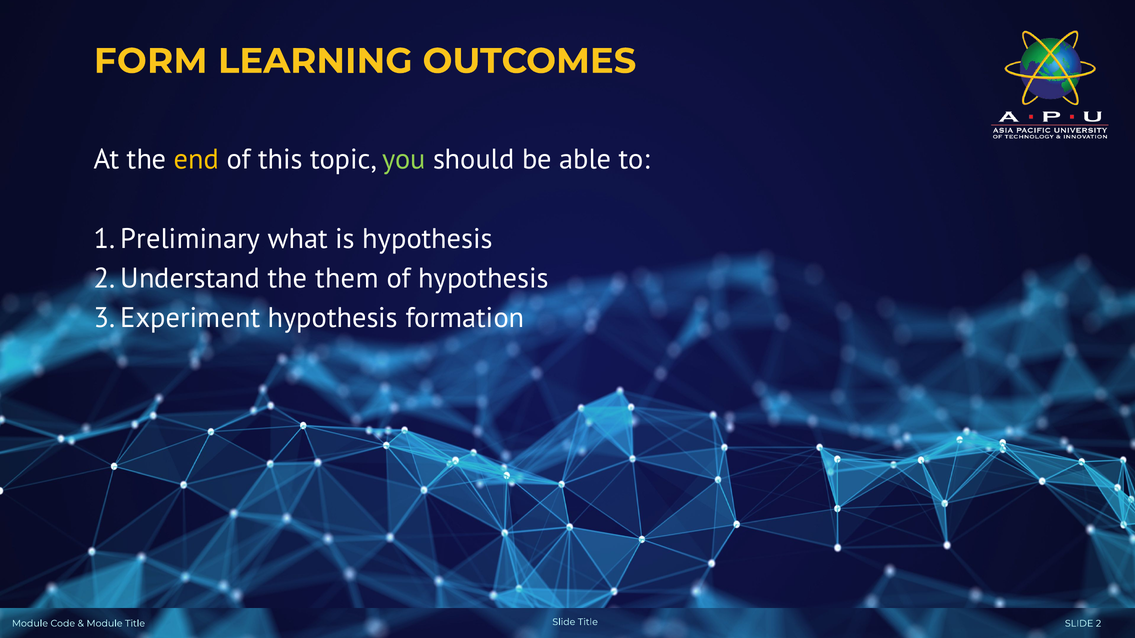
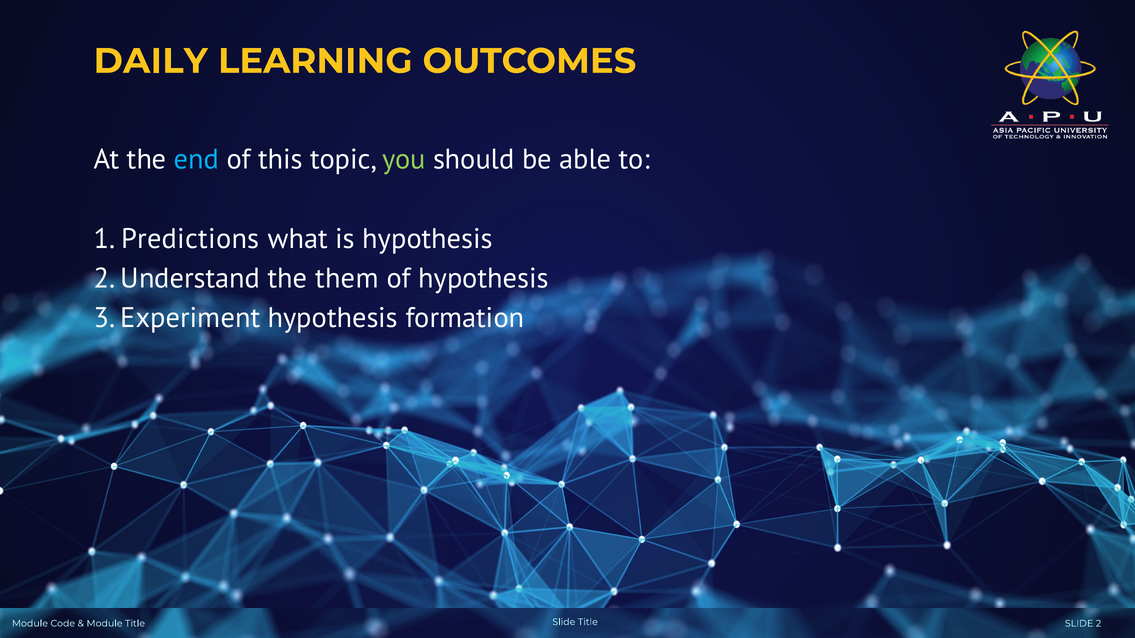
FORM: FORM -> DAILY
end colour: yellow -> light blue
Preliminary: Preliminary -> Predictions
